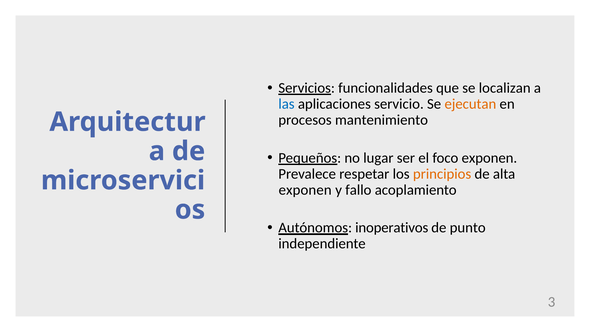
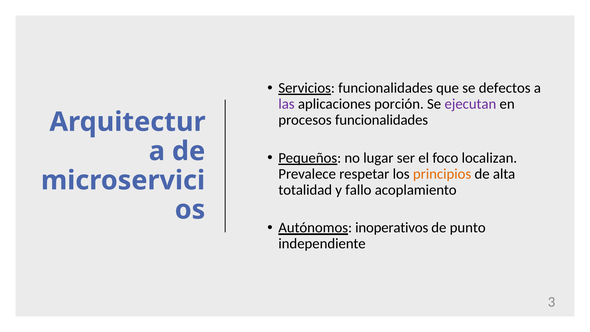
localizan: localizan -> defectos
las colour: blue -> purple
servicio: servicio -> porción
ejecutan colour: orange -> purple
procesos mantenimiento: mantenimiento -> funcionalidades
foco exponen: exponen -> localizan
exponen at (305, 190): exponen -> totalidad
